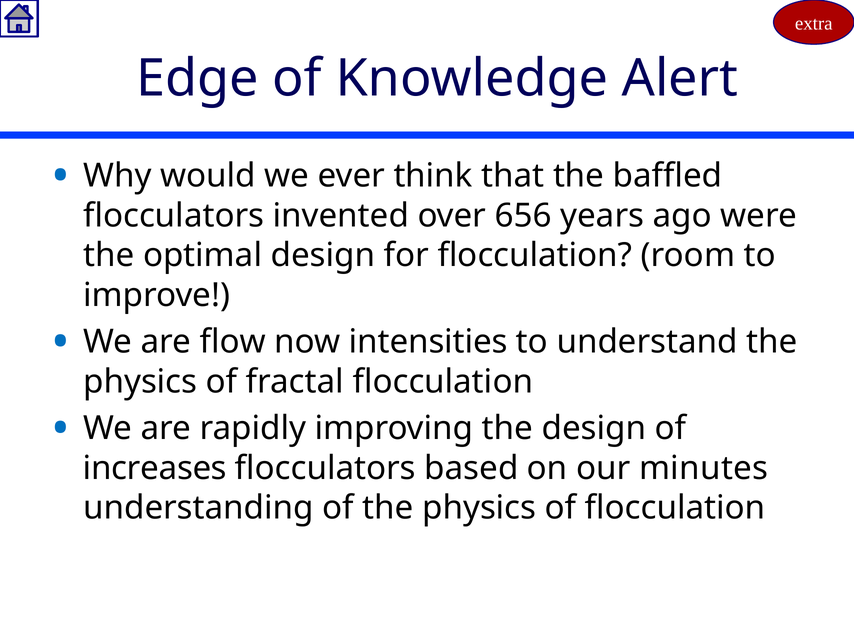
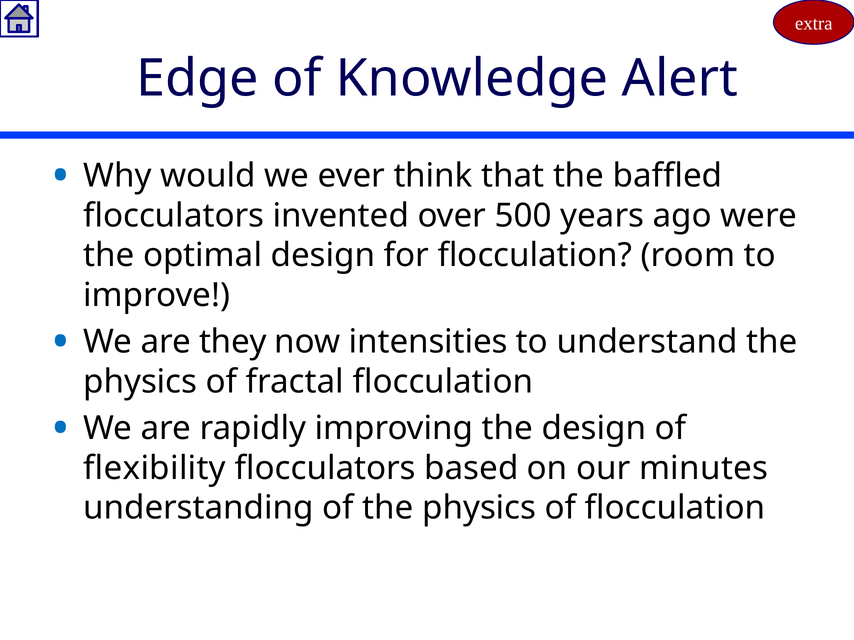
656: 656 -> 500
flow: flow -> they
increases: increases -> flexibility
